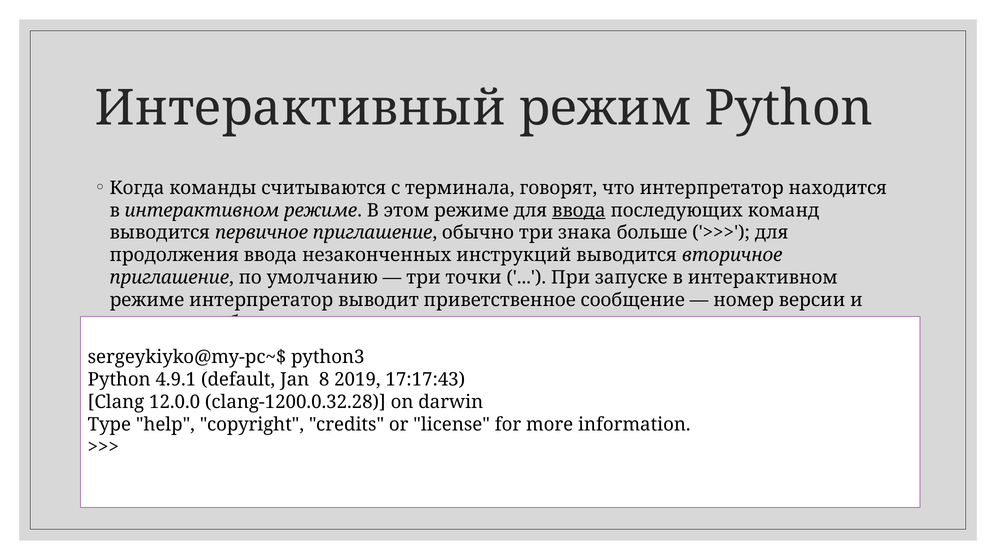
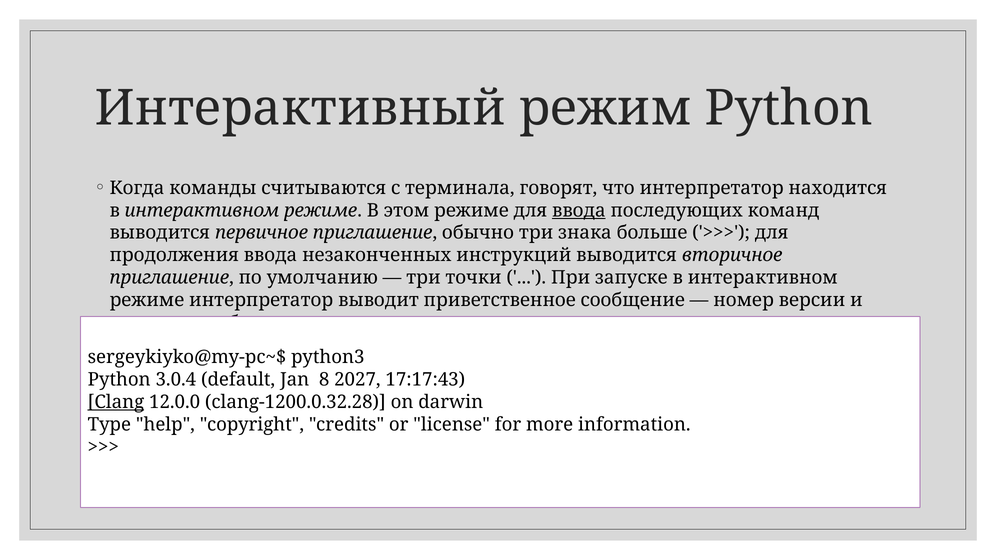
4.9.1: 4.9.1 -> 3.0.4
2019: 2019 -> 2027
Clang underline: none -> present
